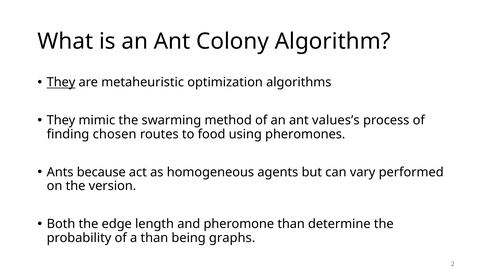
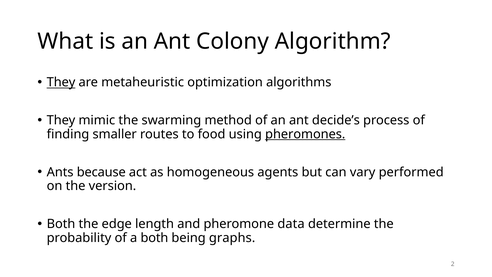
values’s: values’s -> decide’s
chosen: chosen -> smaller
pheromones underline: none -> present
pheromone than: than -> data
a than: than -> both
